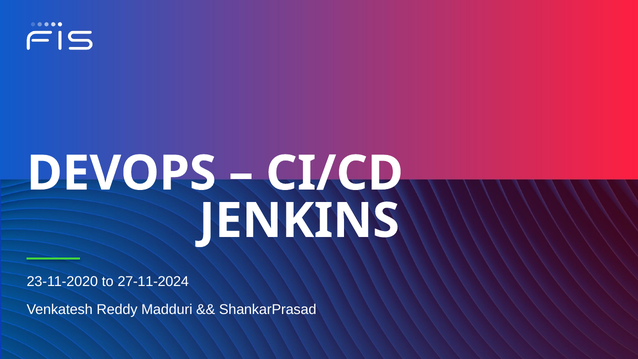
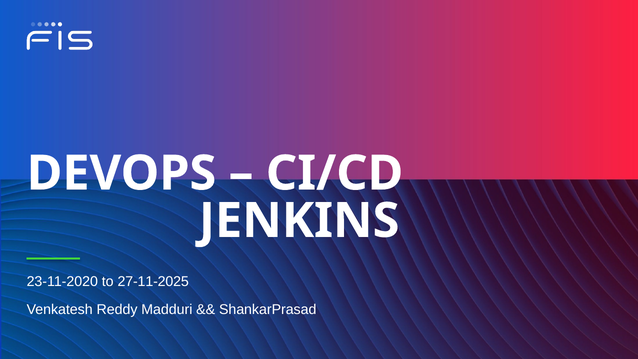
27-11-2024: 27-11-2024 -> 27-11-2025
